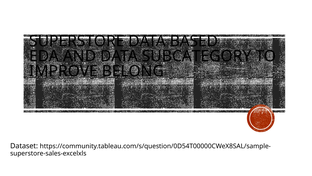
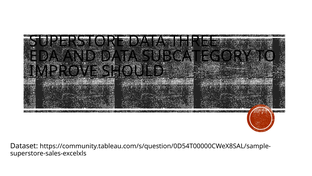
BASED: BASED -> THREE
BELONG: BELONG -> SHOULD
